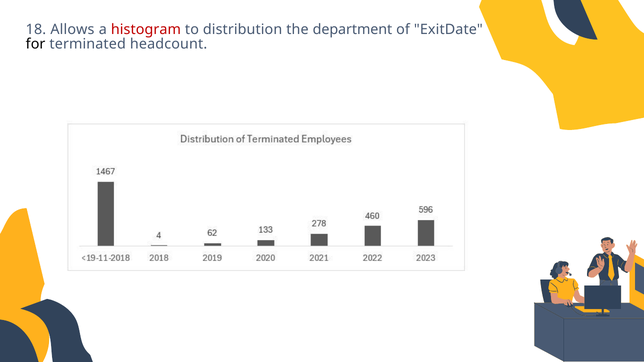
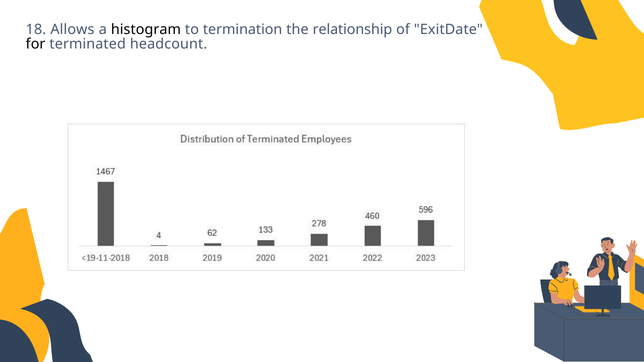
histogram colour: red -> black
distribution: distribution -> termination
department: department -> relationship
